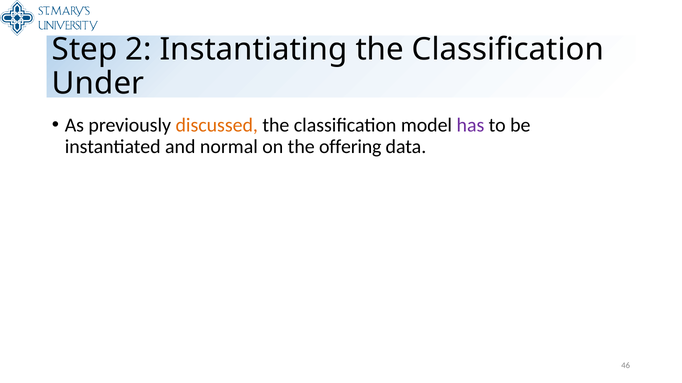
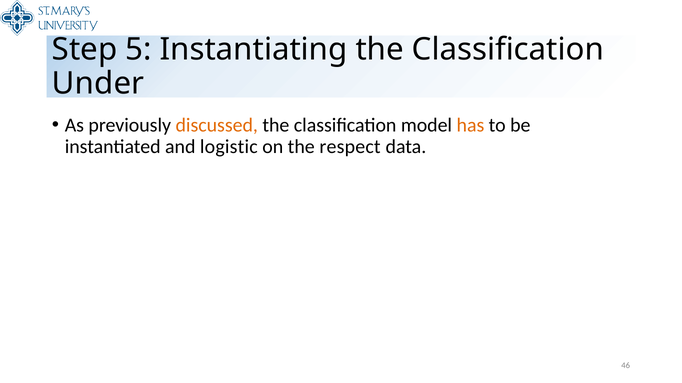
2: 2 -> 5
has colour: purple -> orange
normal: normal -> logistic
offering: offering -> respect
